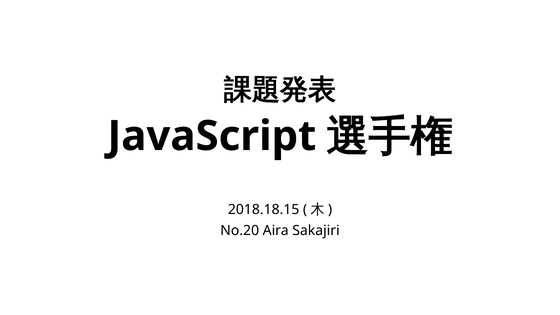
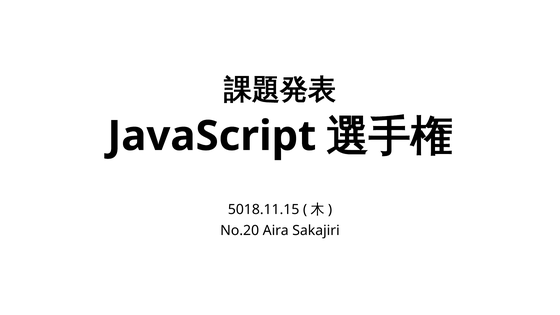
2018.18.15: 2018.18.15 -> 5018.11.15
